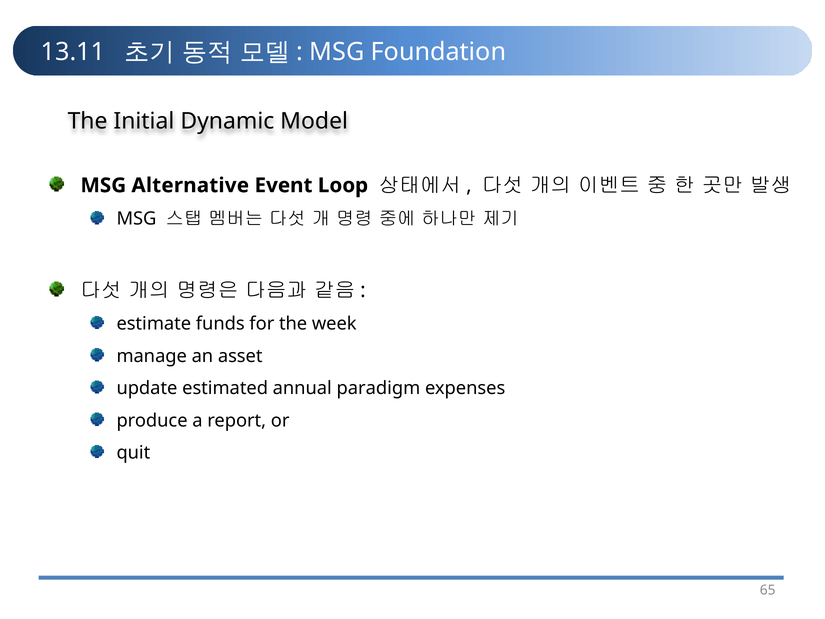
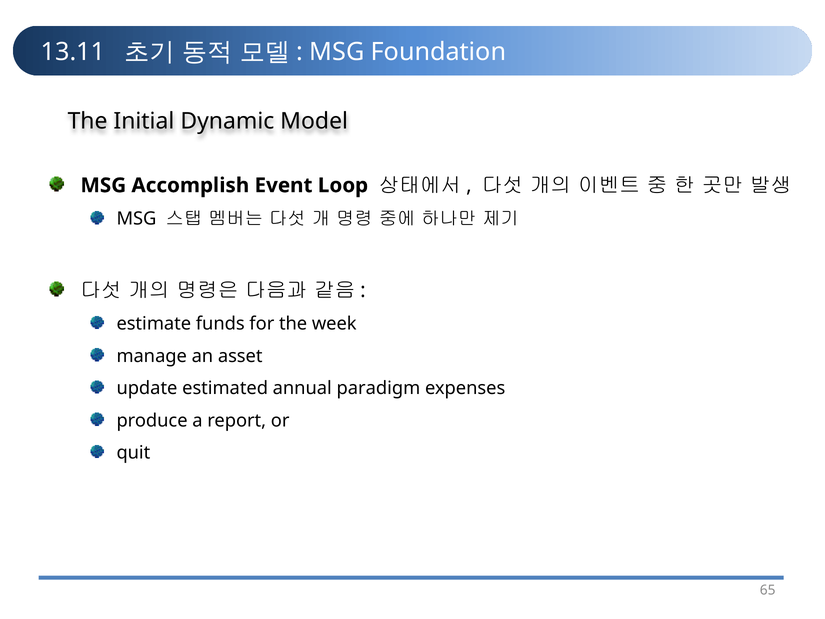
Alternative: Alternative -> Accomplish
